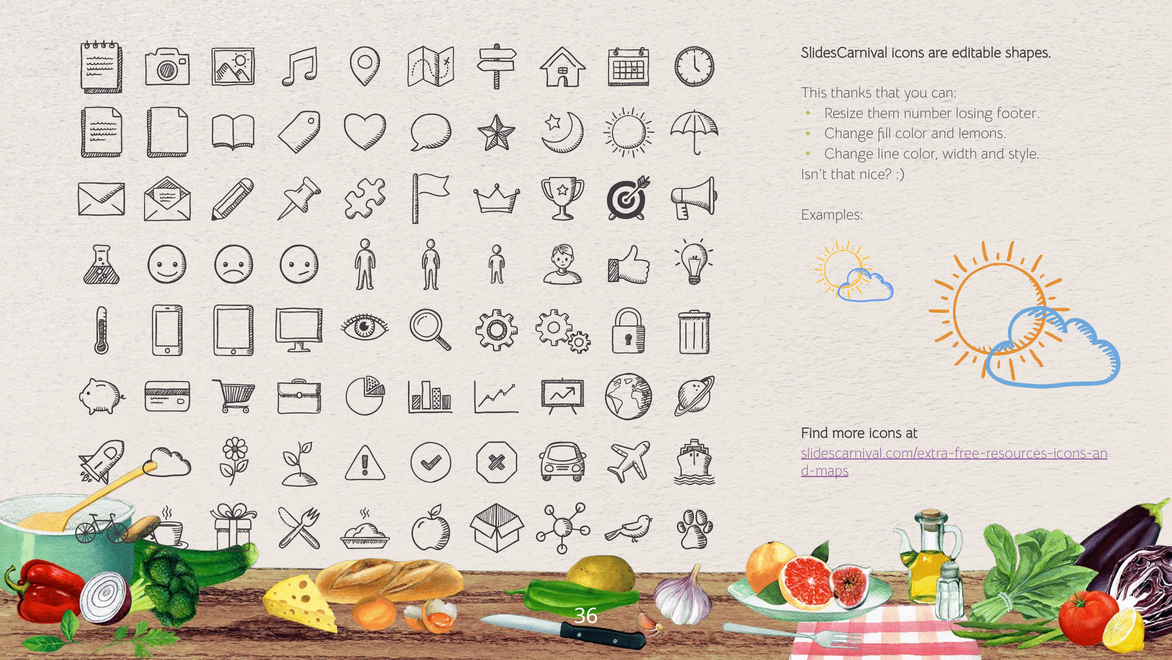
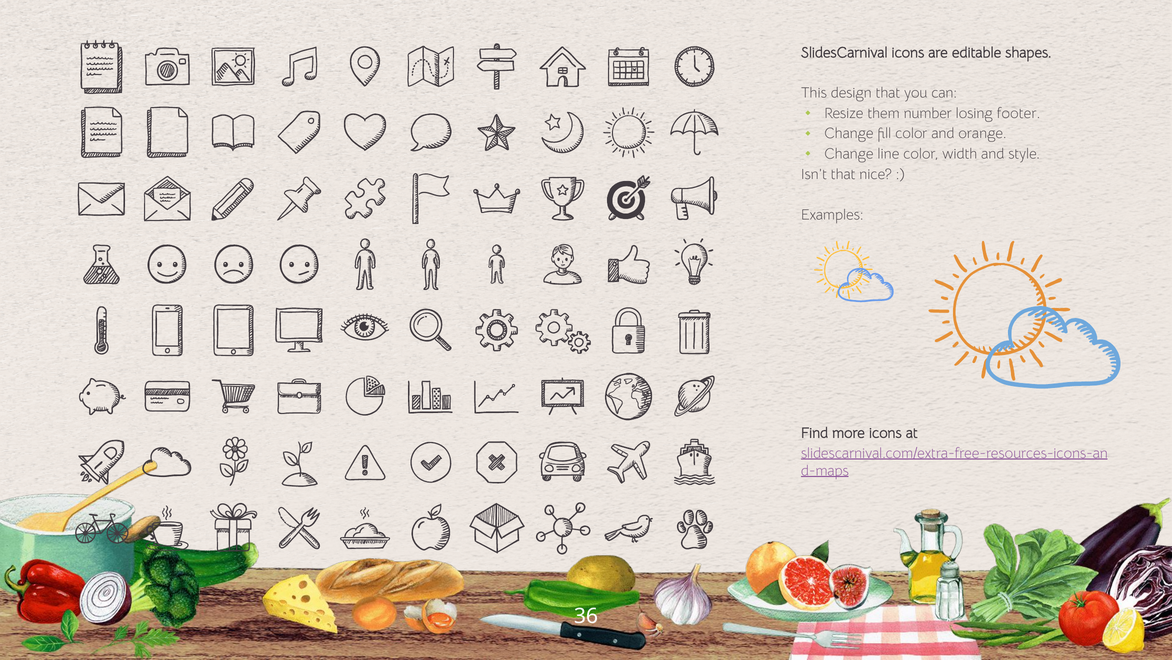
thanks: thanks -> design
lemons: lemons -> orange
